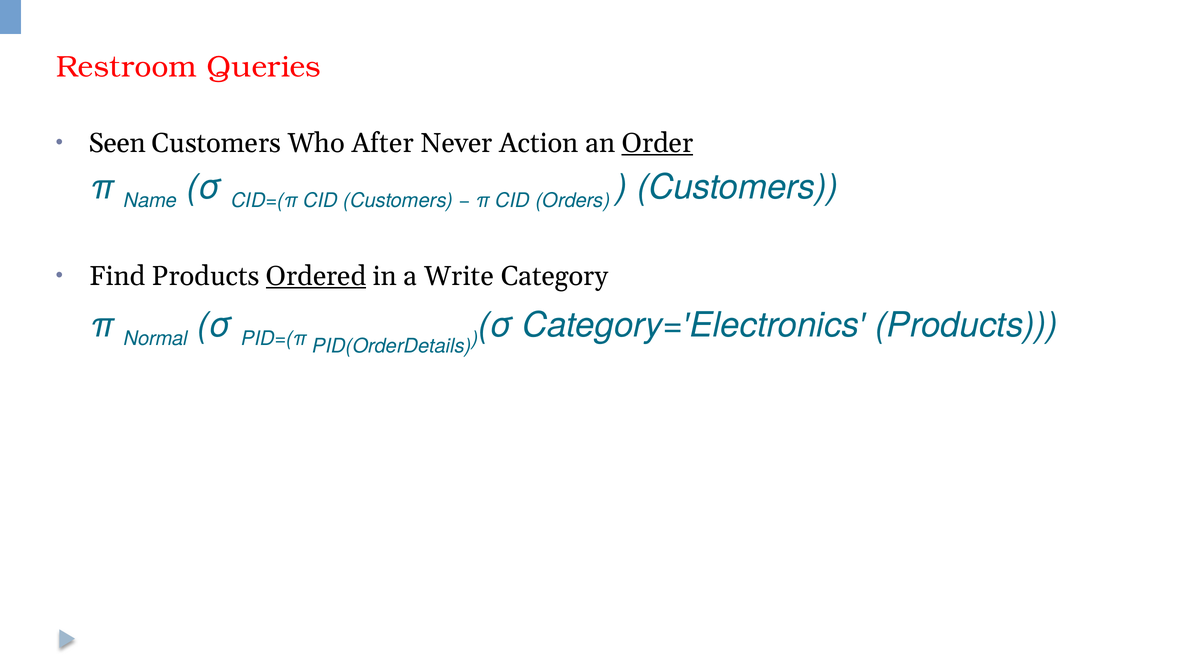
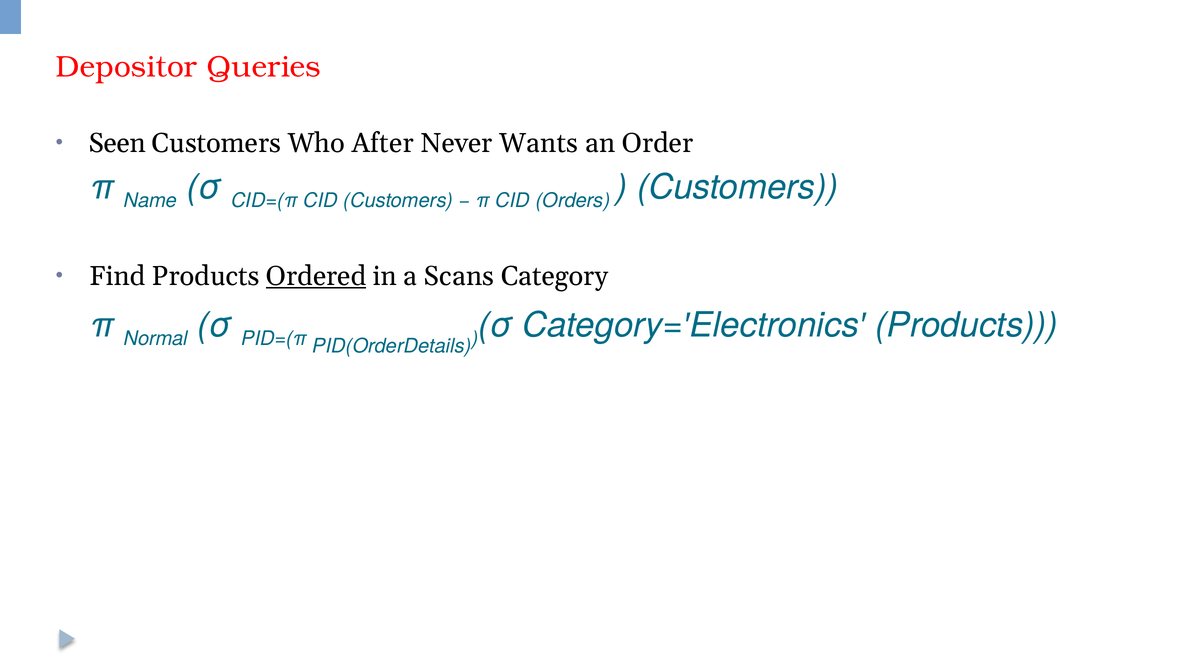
Restroom: Restroom -> Depositor
Action: Action -> Wants
Order underline: present -> none
Write: Write -> Scans
